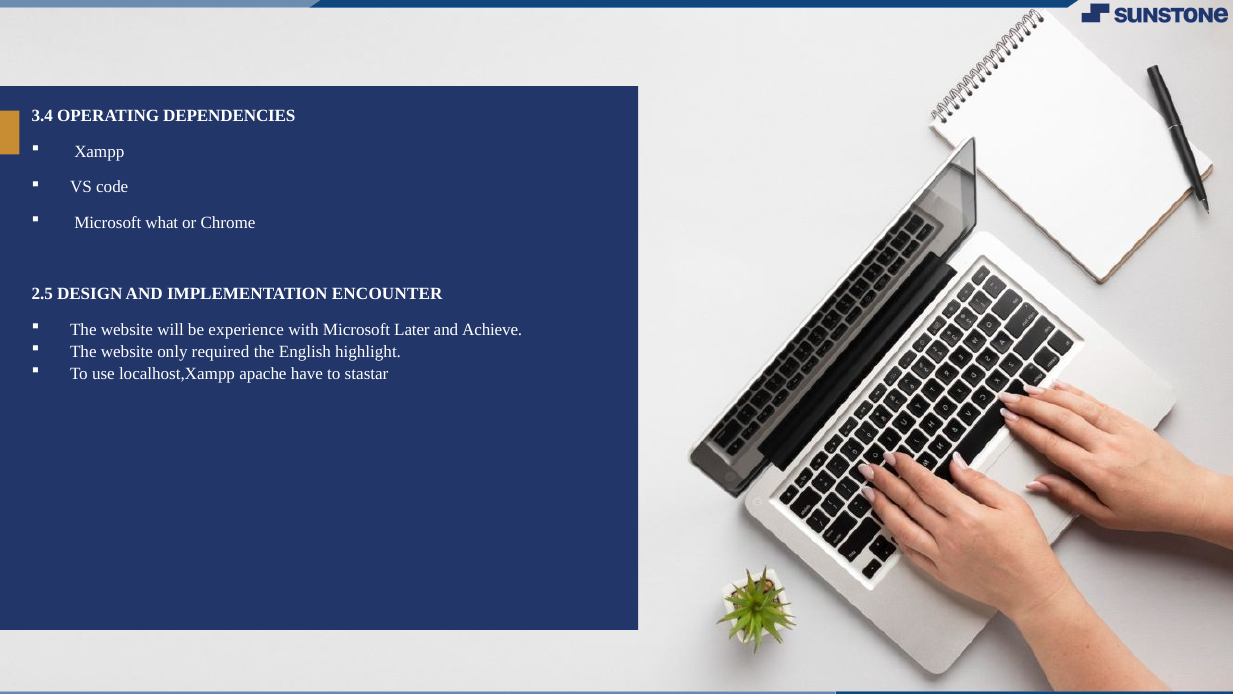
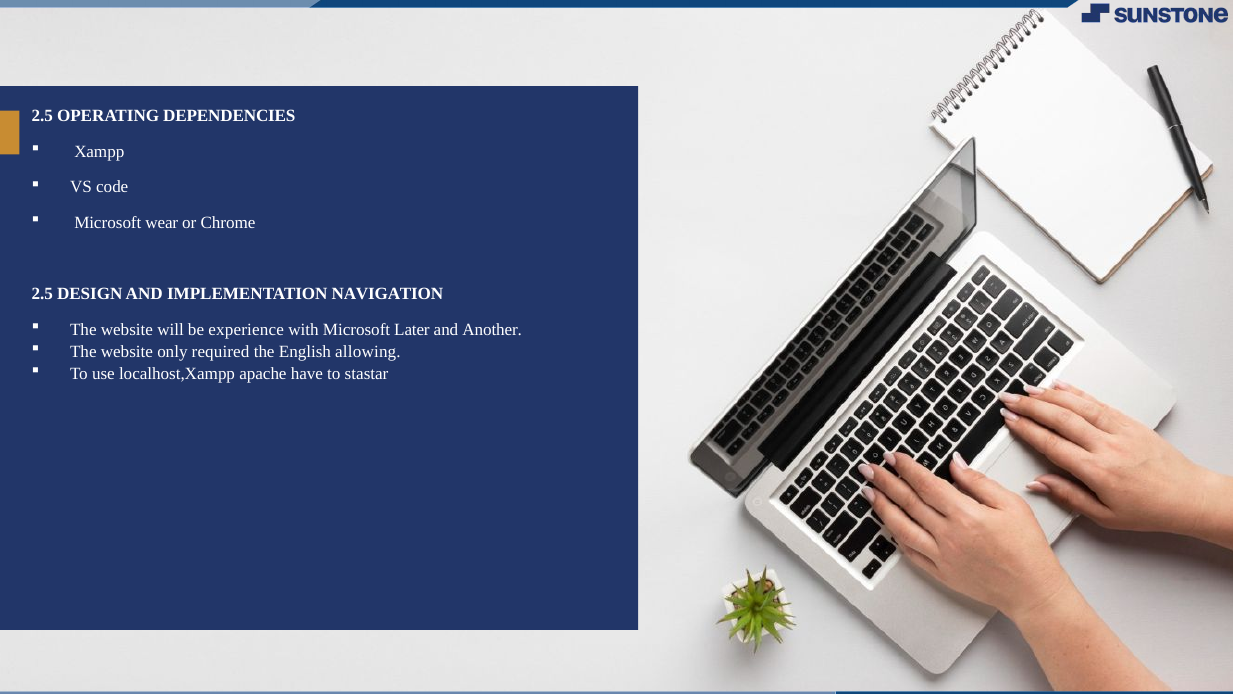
3.4 at (42, 116): 3.4 -> 2.5
what: what -> wear
ENCOUNTER: ENCOUNTER -> NAVIGATION
Achieve: Achieve -> Another
highlight: highlight -> allowing
